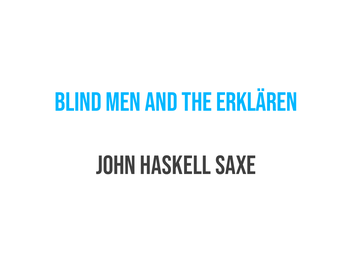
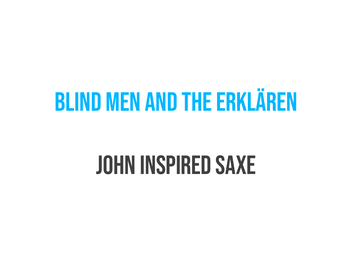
Haskell: Haskell -> Inspired
